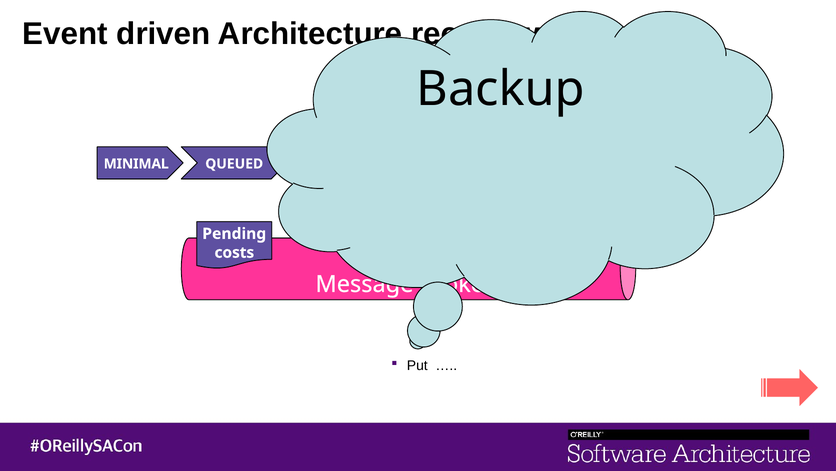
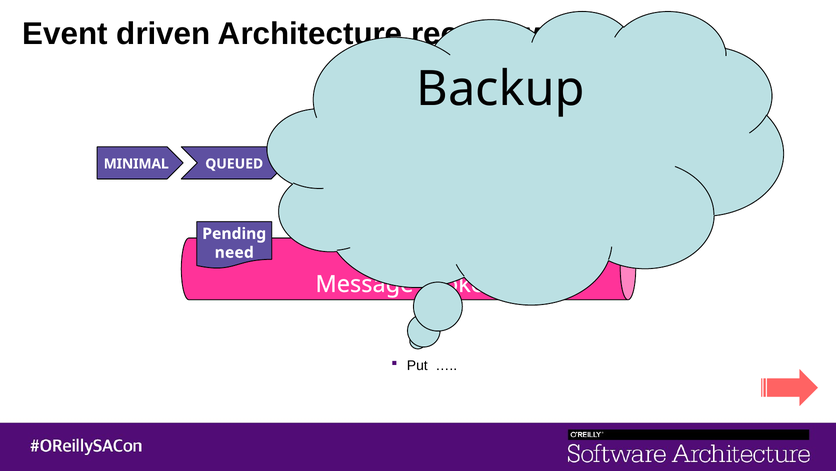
costs: costs -> need
